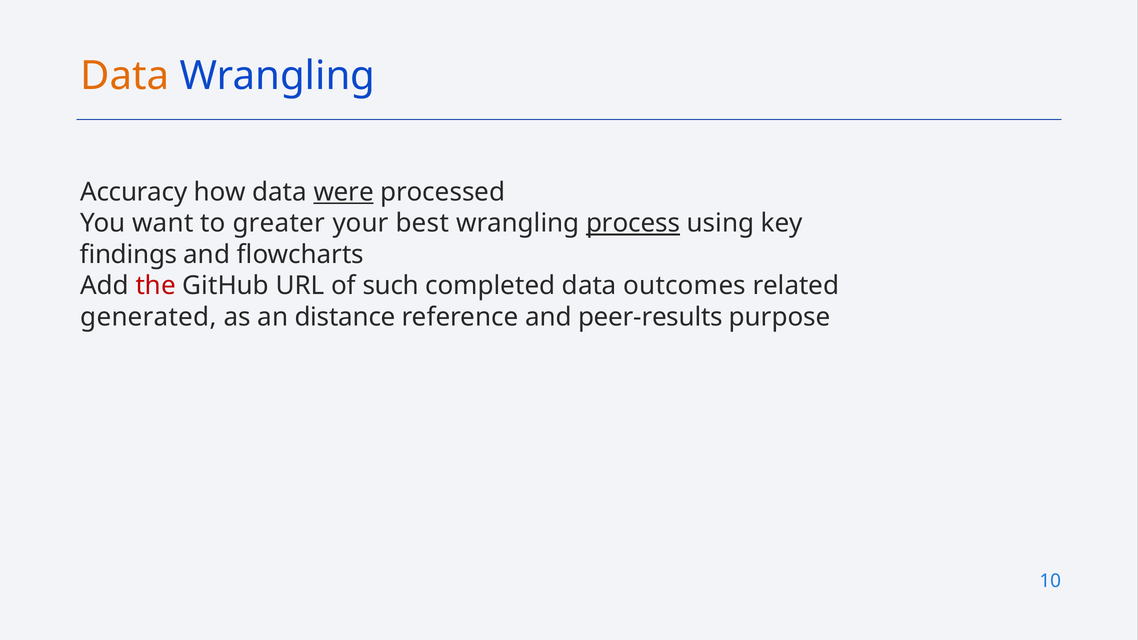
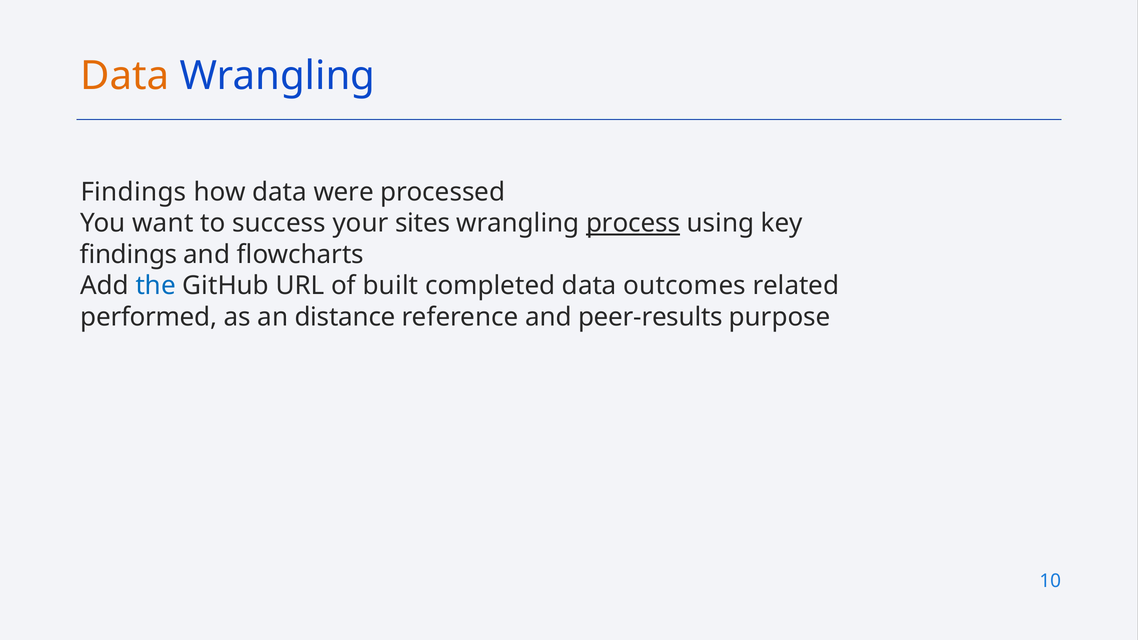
Accuracy at (134, 192): Accuracy -> Findings
were underline: present -> none
greater: greater -> success
best: best -> sites
the colour: red -> blue
such: such -> built
generated: generated -> performed
